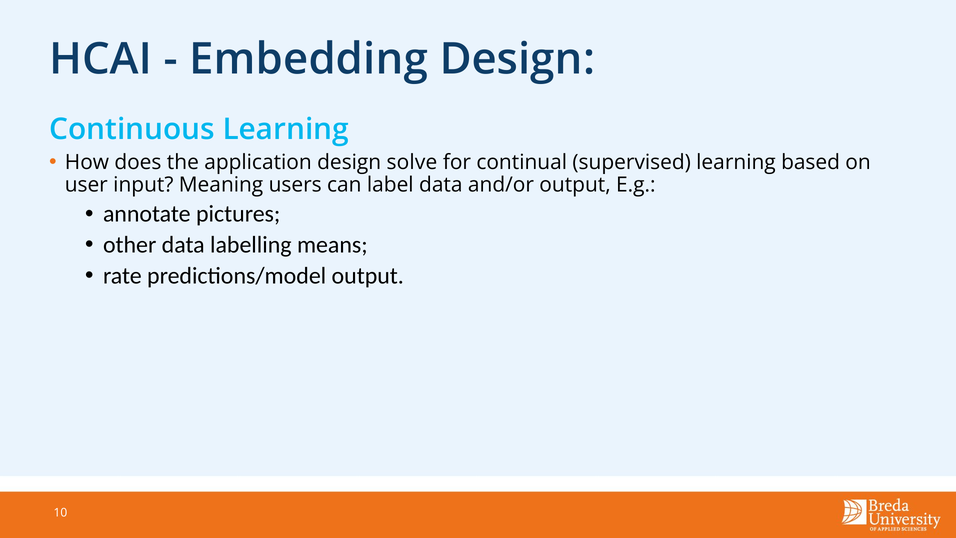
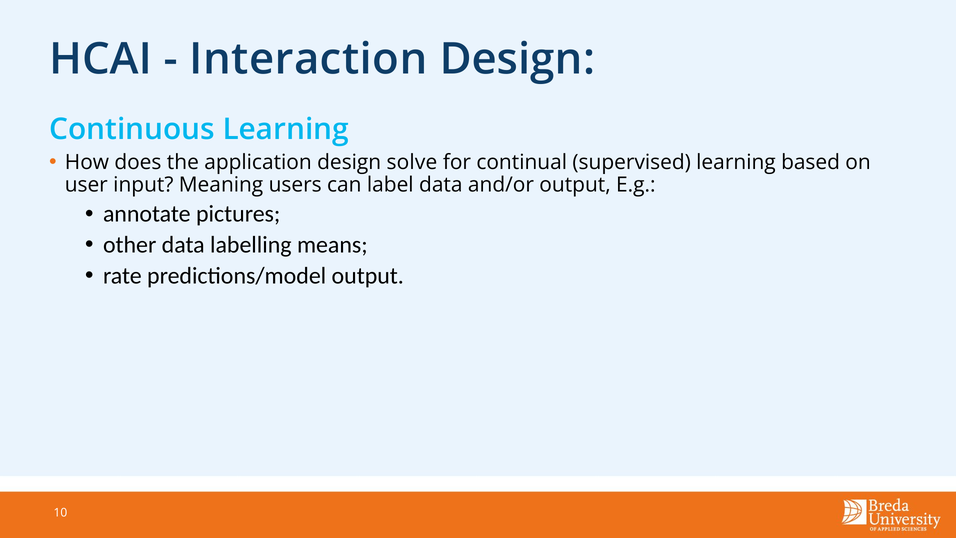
Embedding: Embedding -> Interaction
